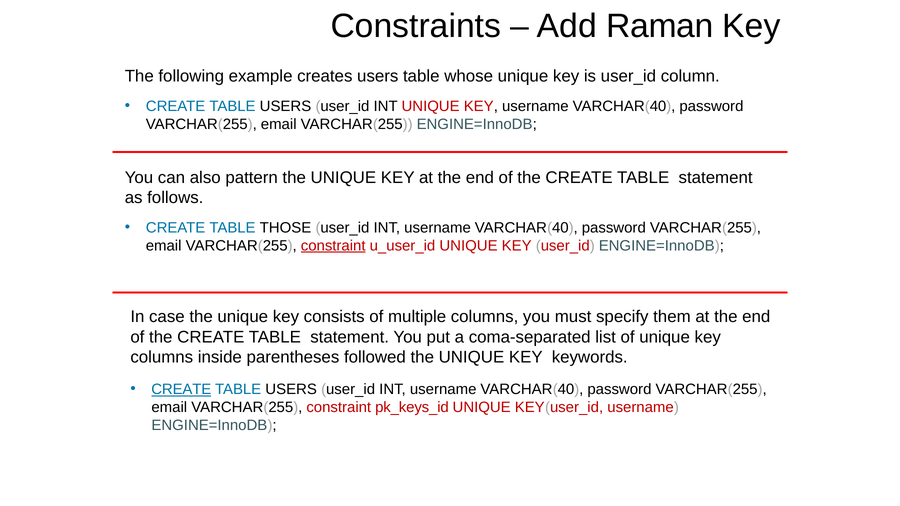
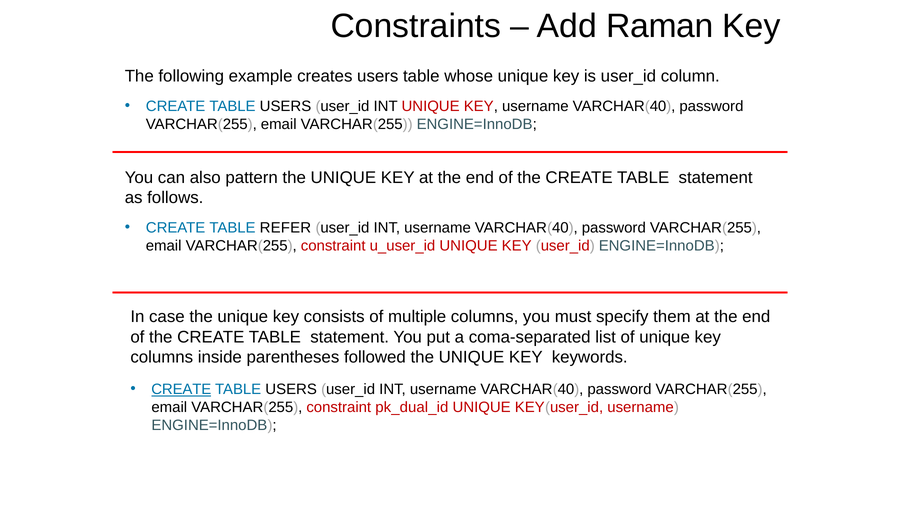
THOSE: THOSE -> REFER
constraint at (333, 246) underline: present -> none
pk_keys_id: pk_keys_id -> pk_dual_id
